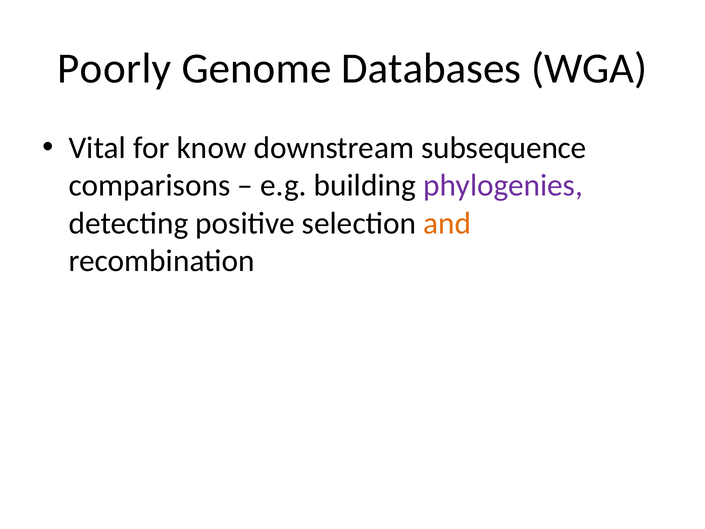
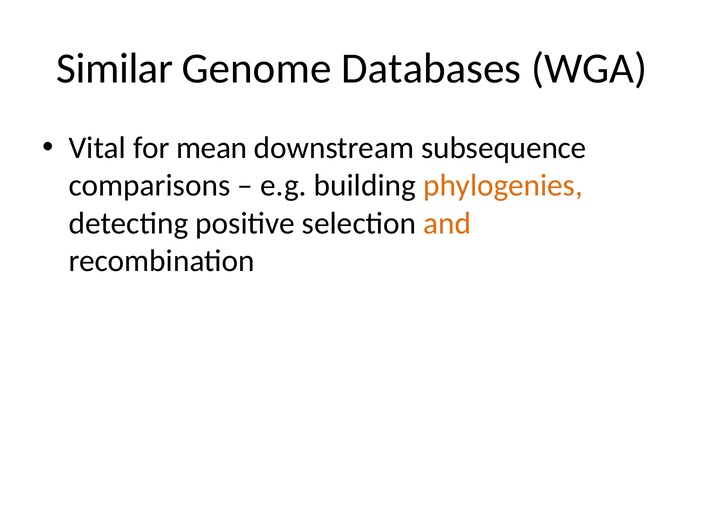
Poorly: Poorly -> Similar
know: know -> mean
phylogenies colour: purple -> orange
